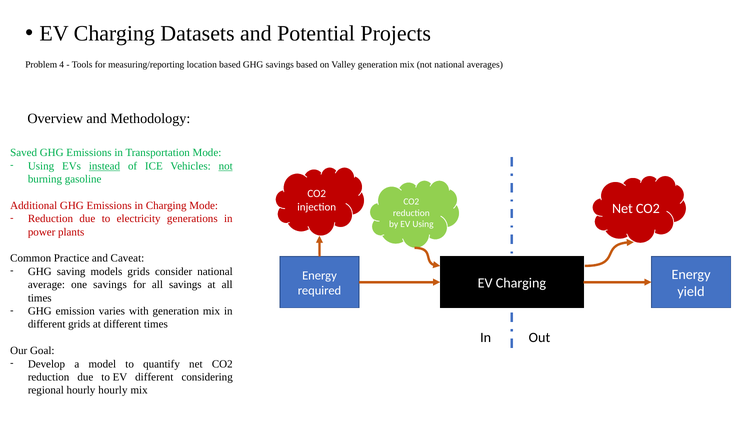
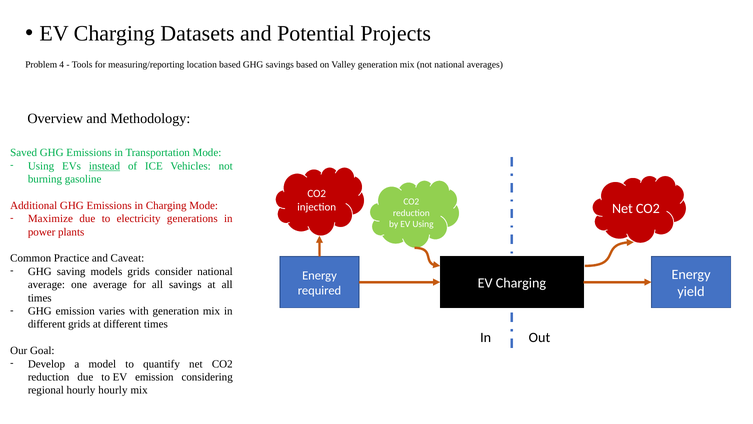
not at (226, 166) underline: present -> none
Reduction at (50, 218): Reduction -> Maximize
one savings: savings -> average
EV different: different -> emission
